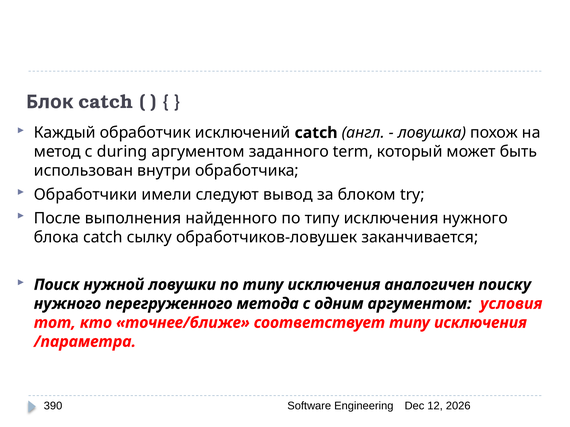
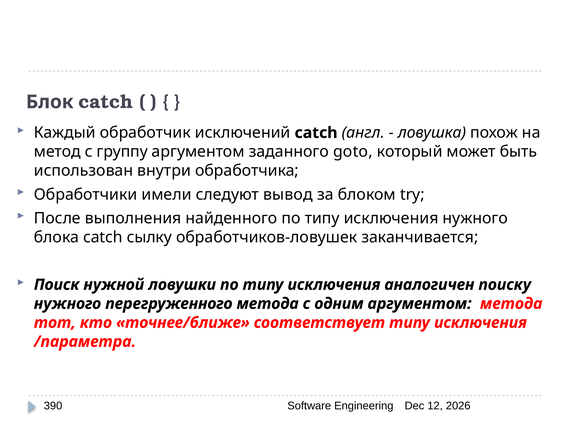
during: during -> группу
term: term -> goto
аргументом условия: условия -> метода
